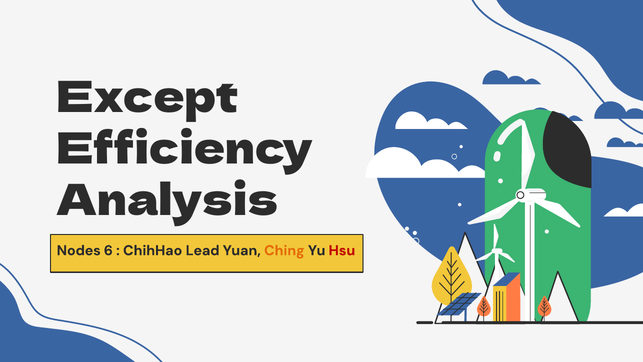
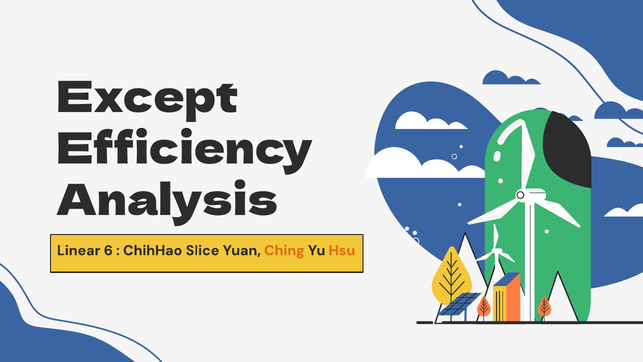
Nodes: Nodes -> Linear
Lead: Lead -> Slice
Hsu colour: red -> orange
